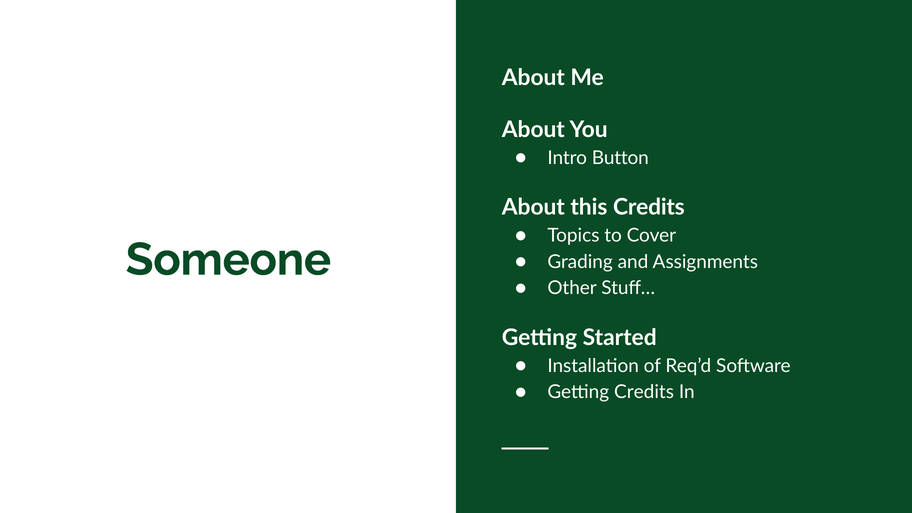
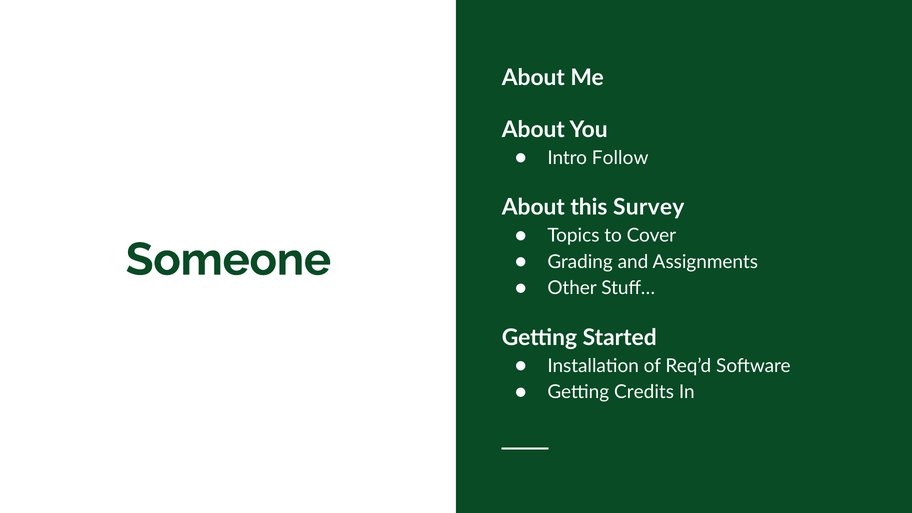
Button: Button -> Follow
this Credits: Credits -> Survey
